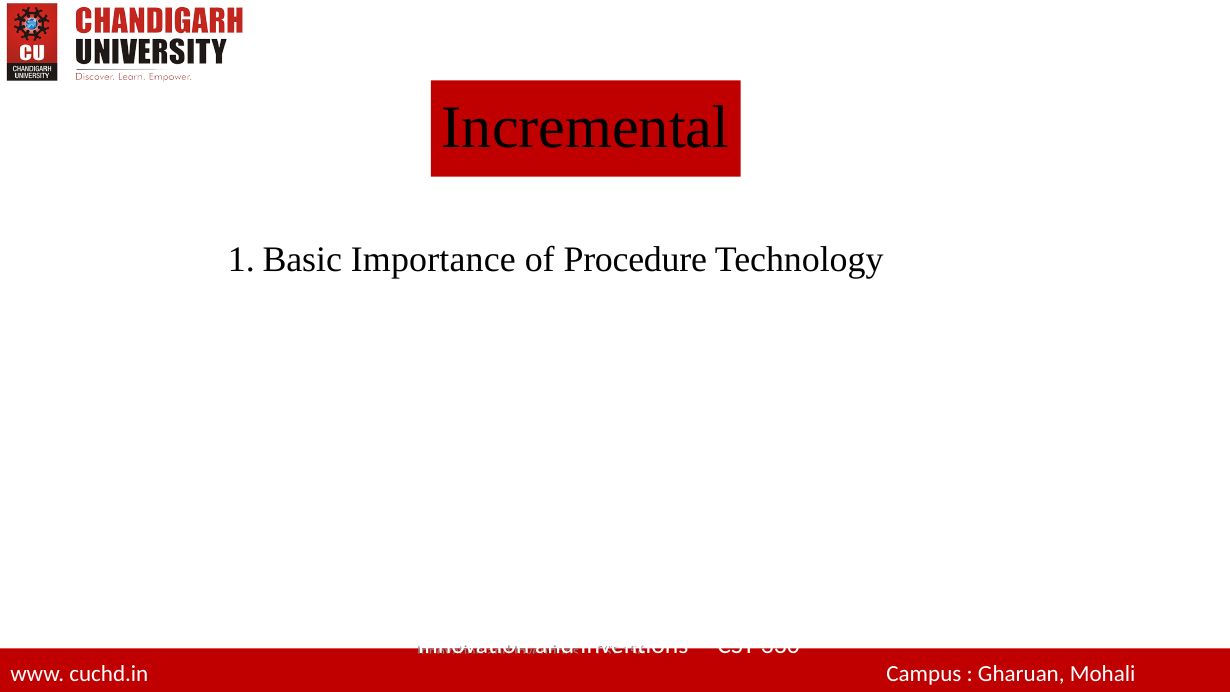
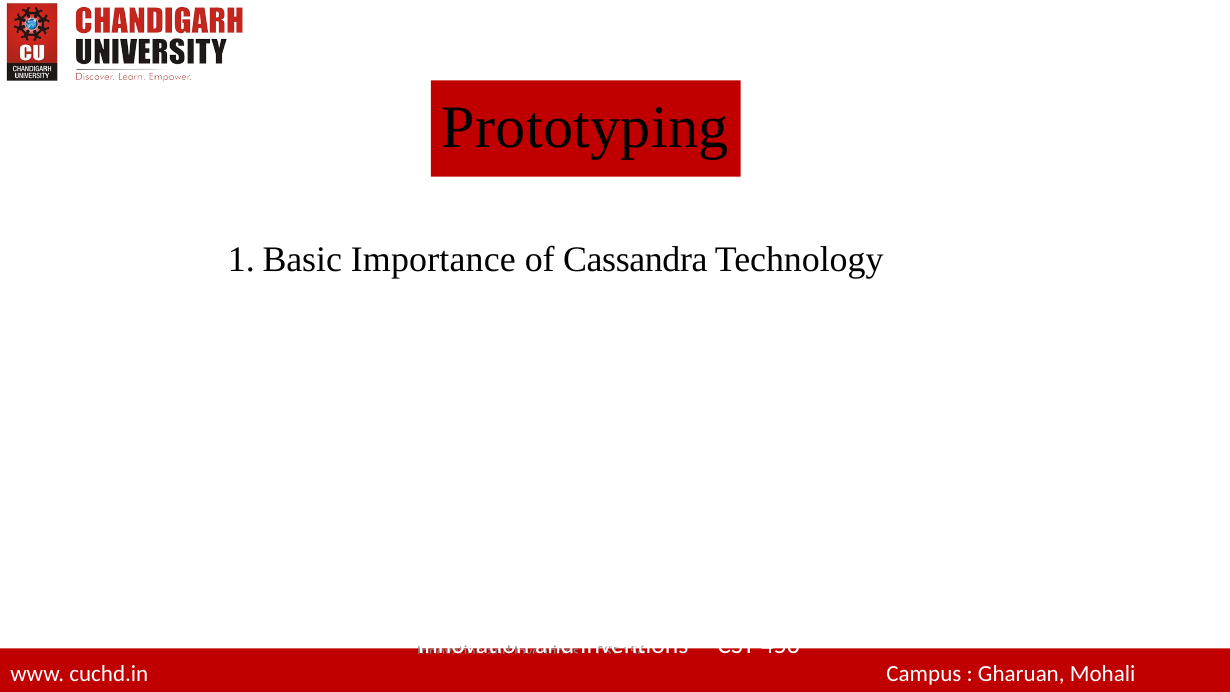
Incremental: Incremental -> Prototyping
Procedure: Procedure -> Cassandra
330: 330 -> 456
